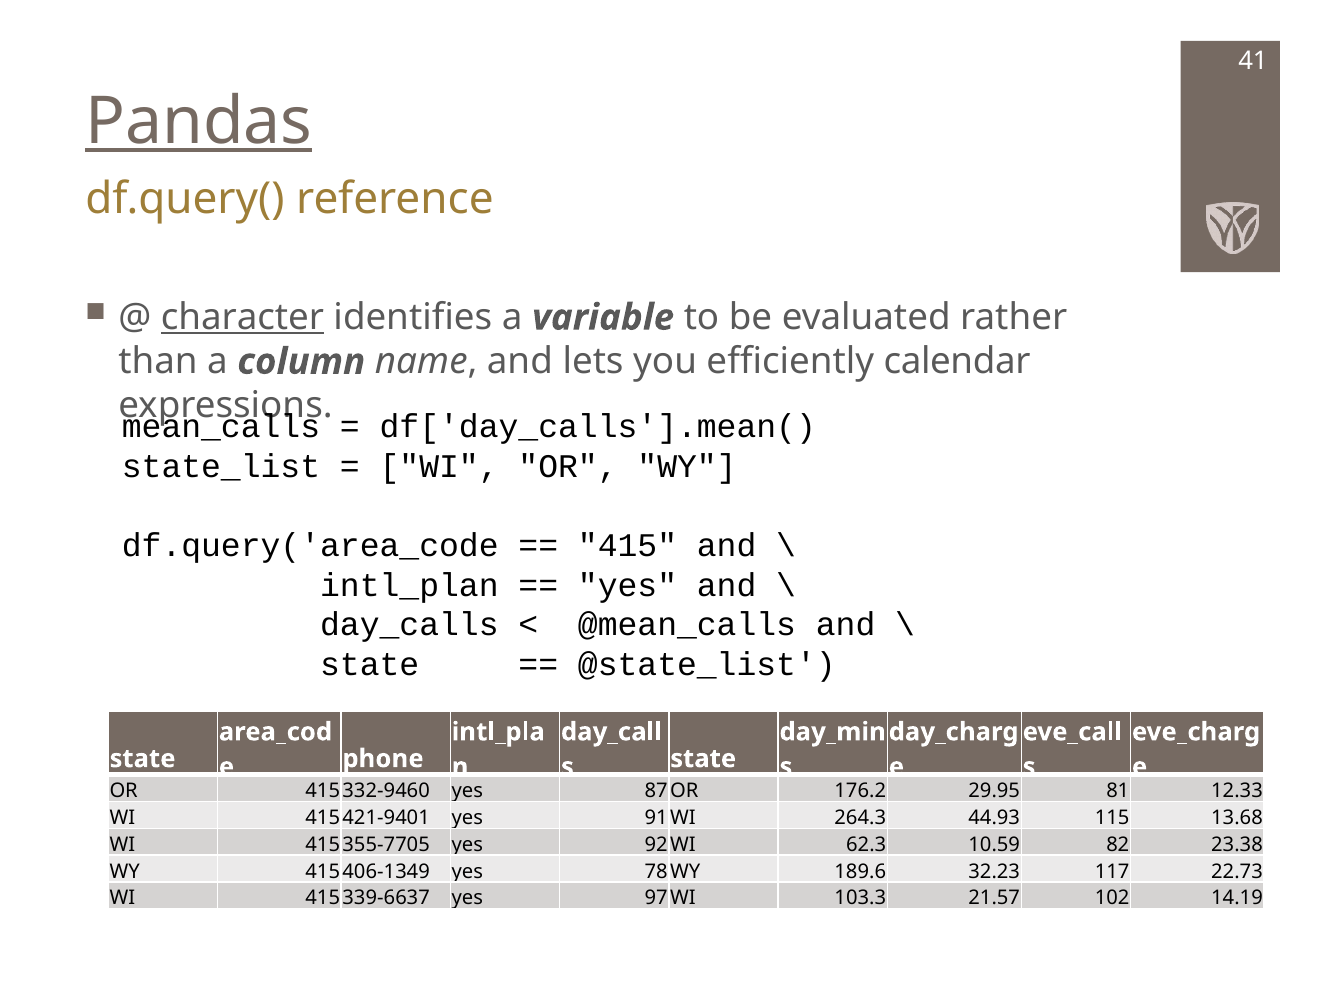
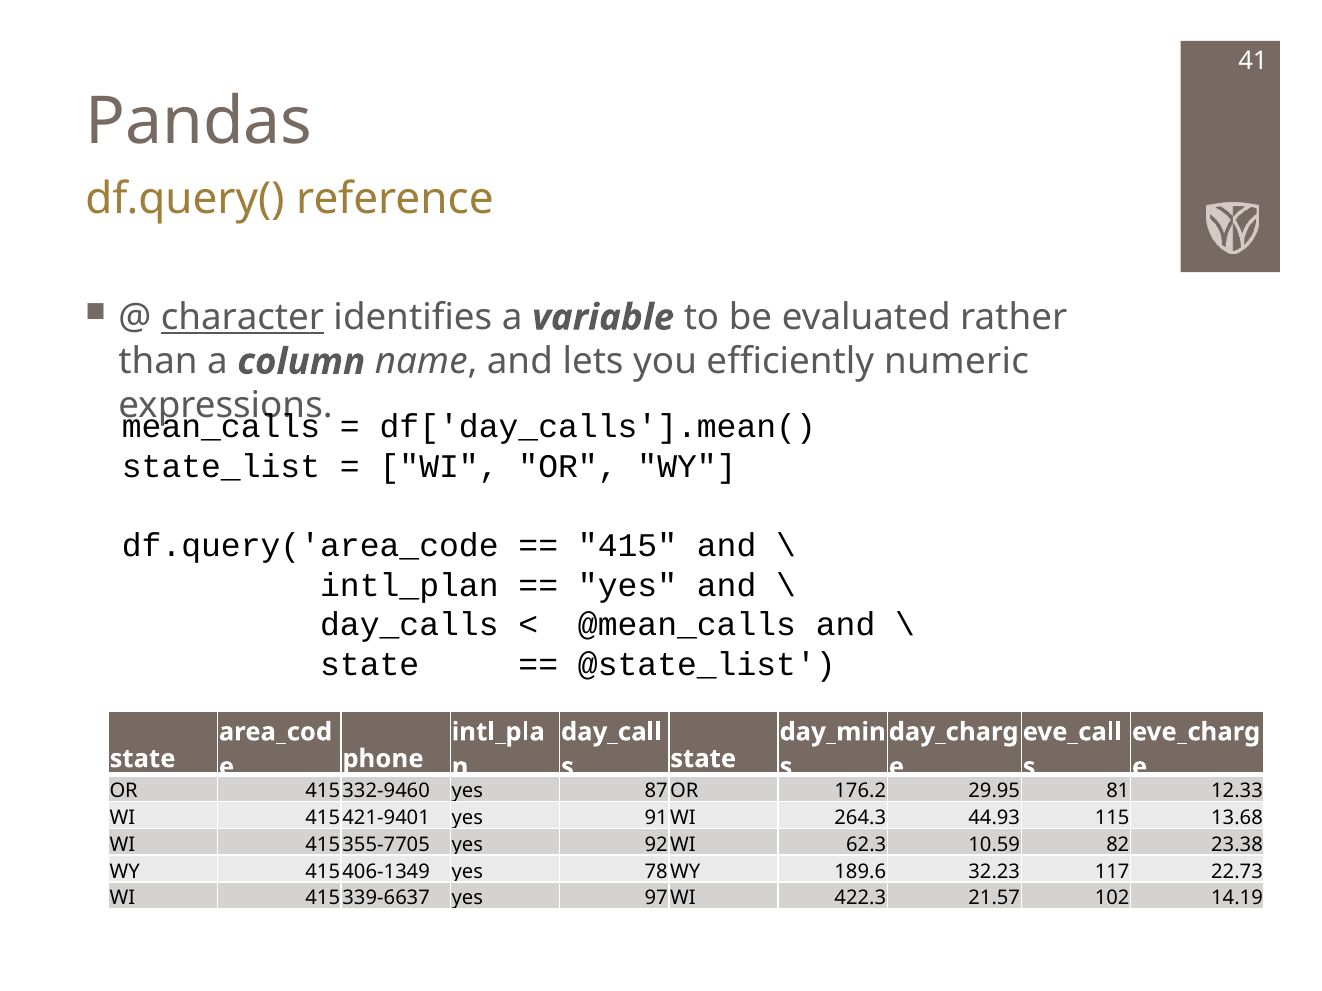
Pandas underline: present -> none
calendar: calendar -> numeric
103.3: 103.3 -> 422.3
